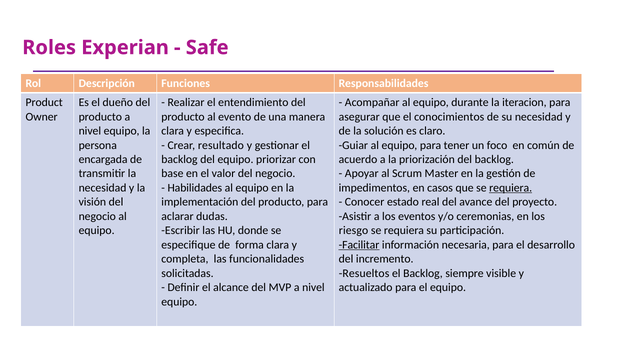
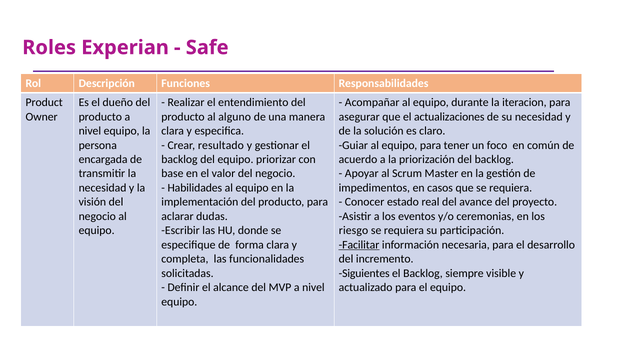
evento: evento -> alguno
conocimientos: conocimientos -> actualizaciones
requiera at (511, 188) underline: present -> none
Resueltos: Resueltos -> Siguientes
